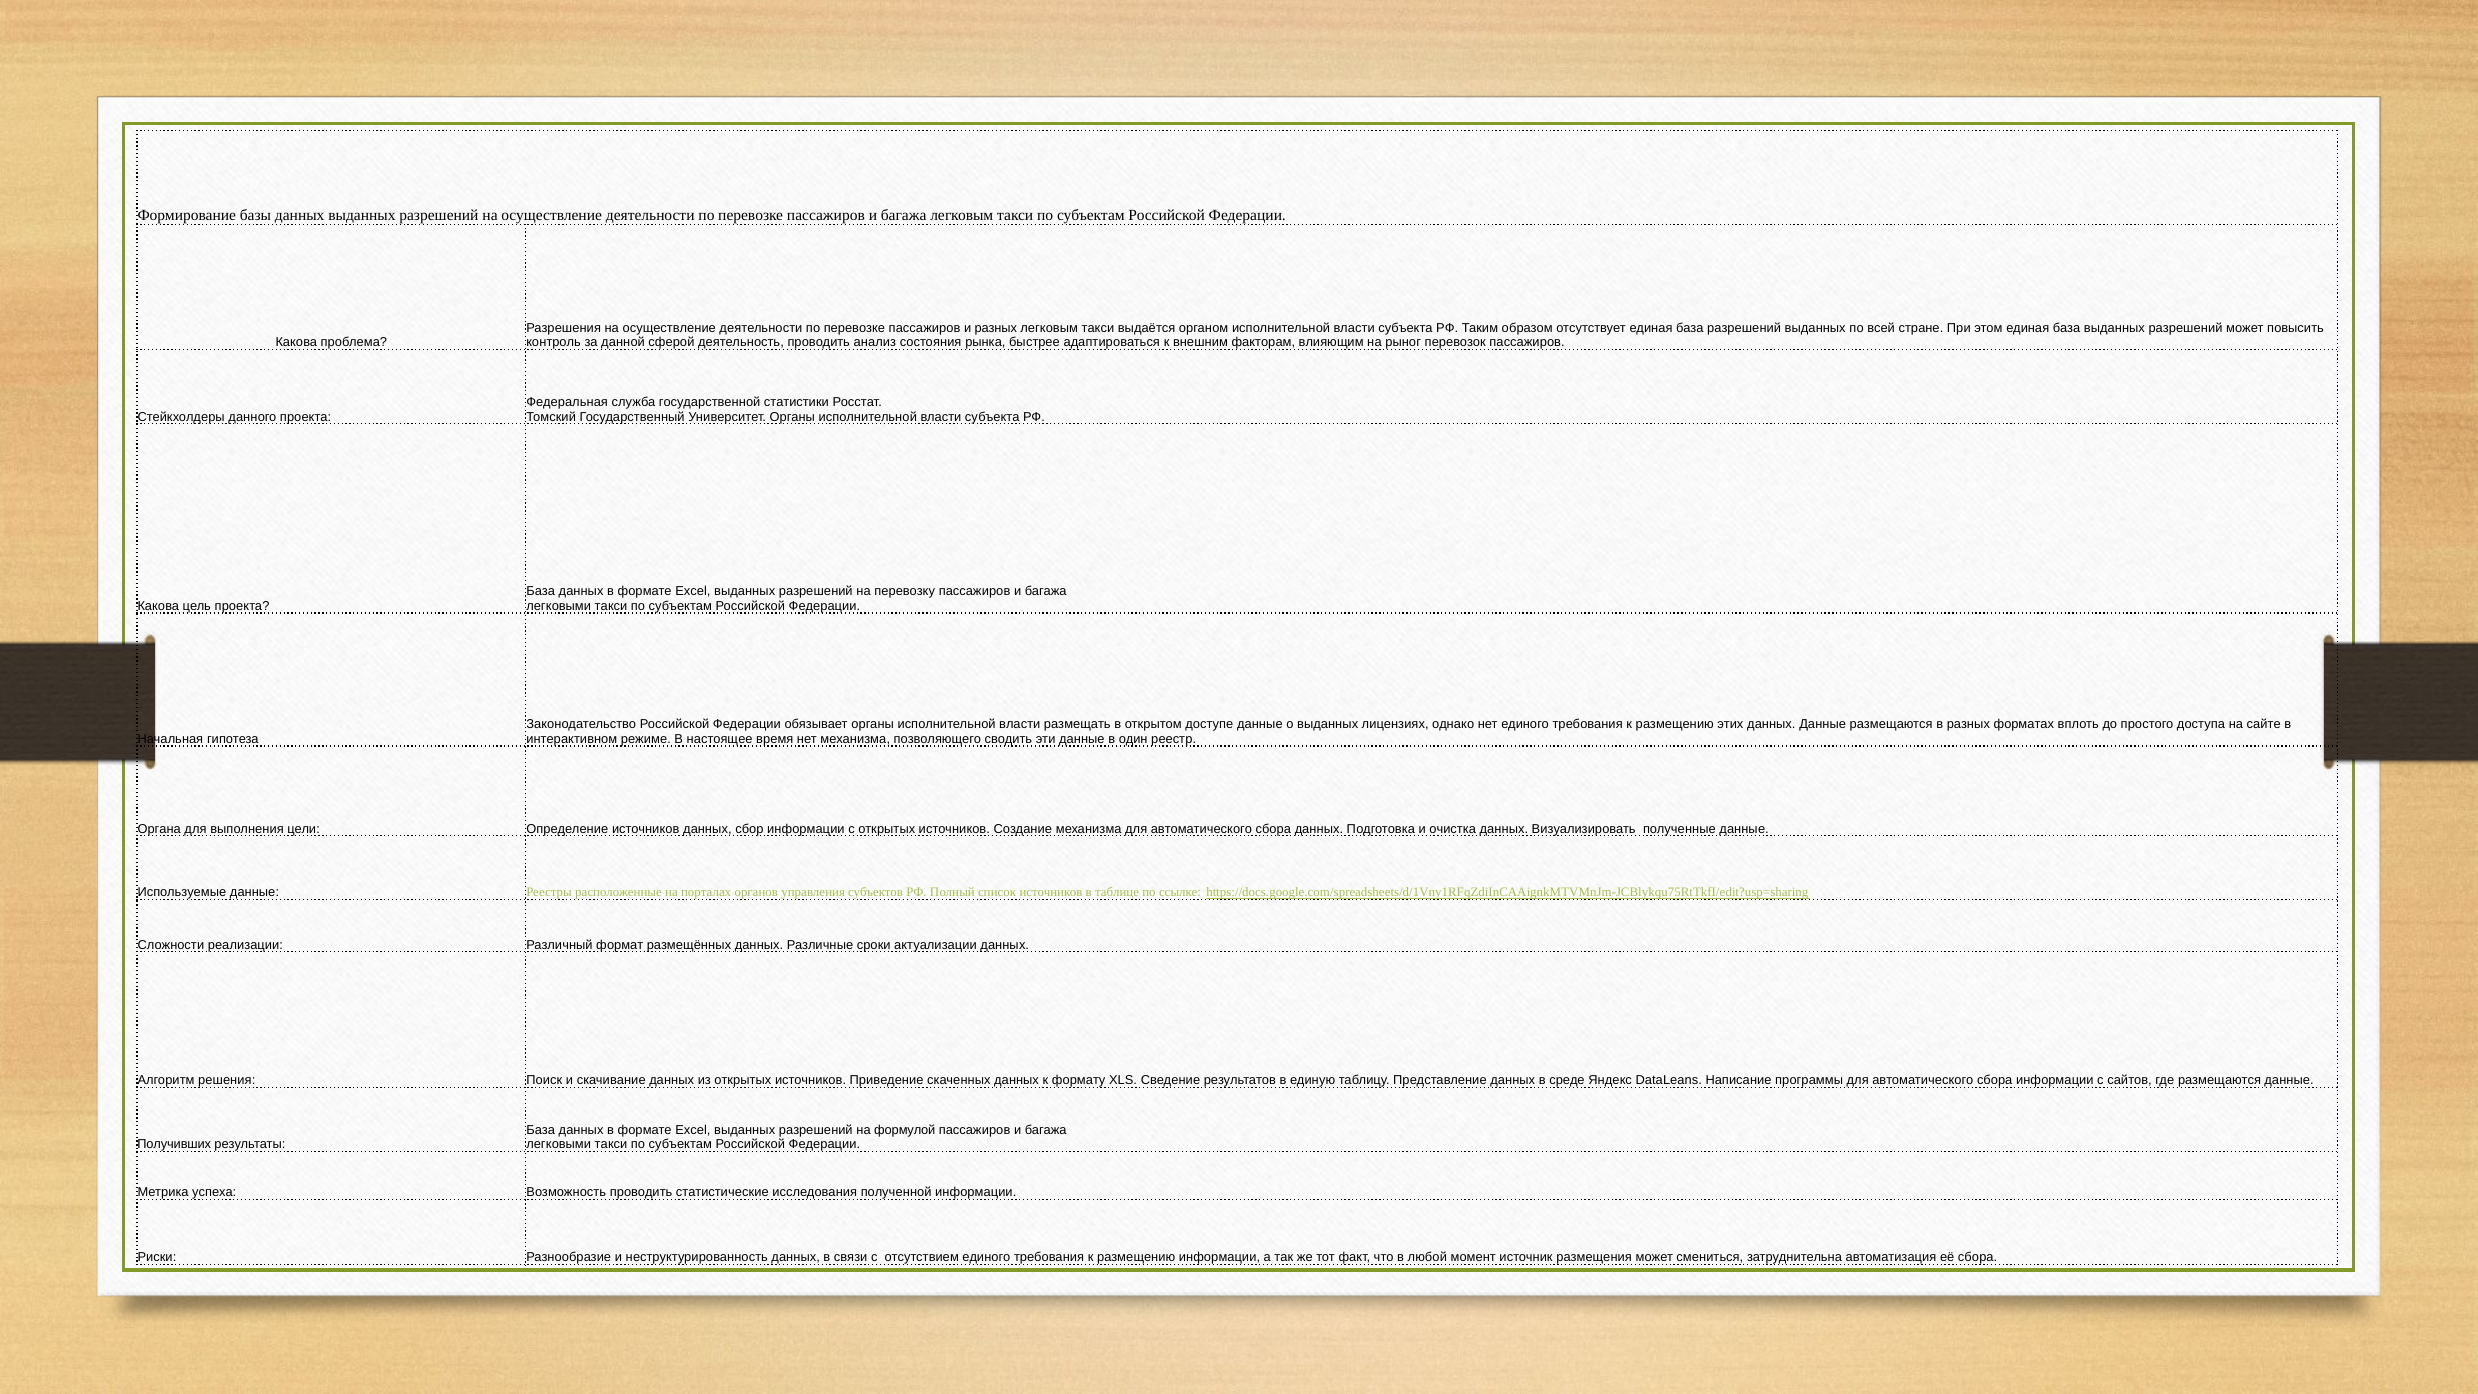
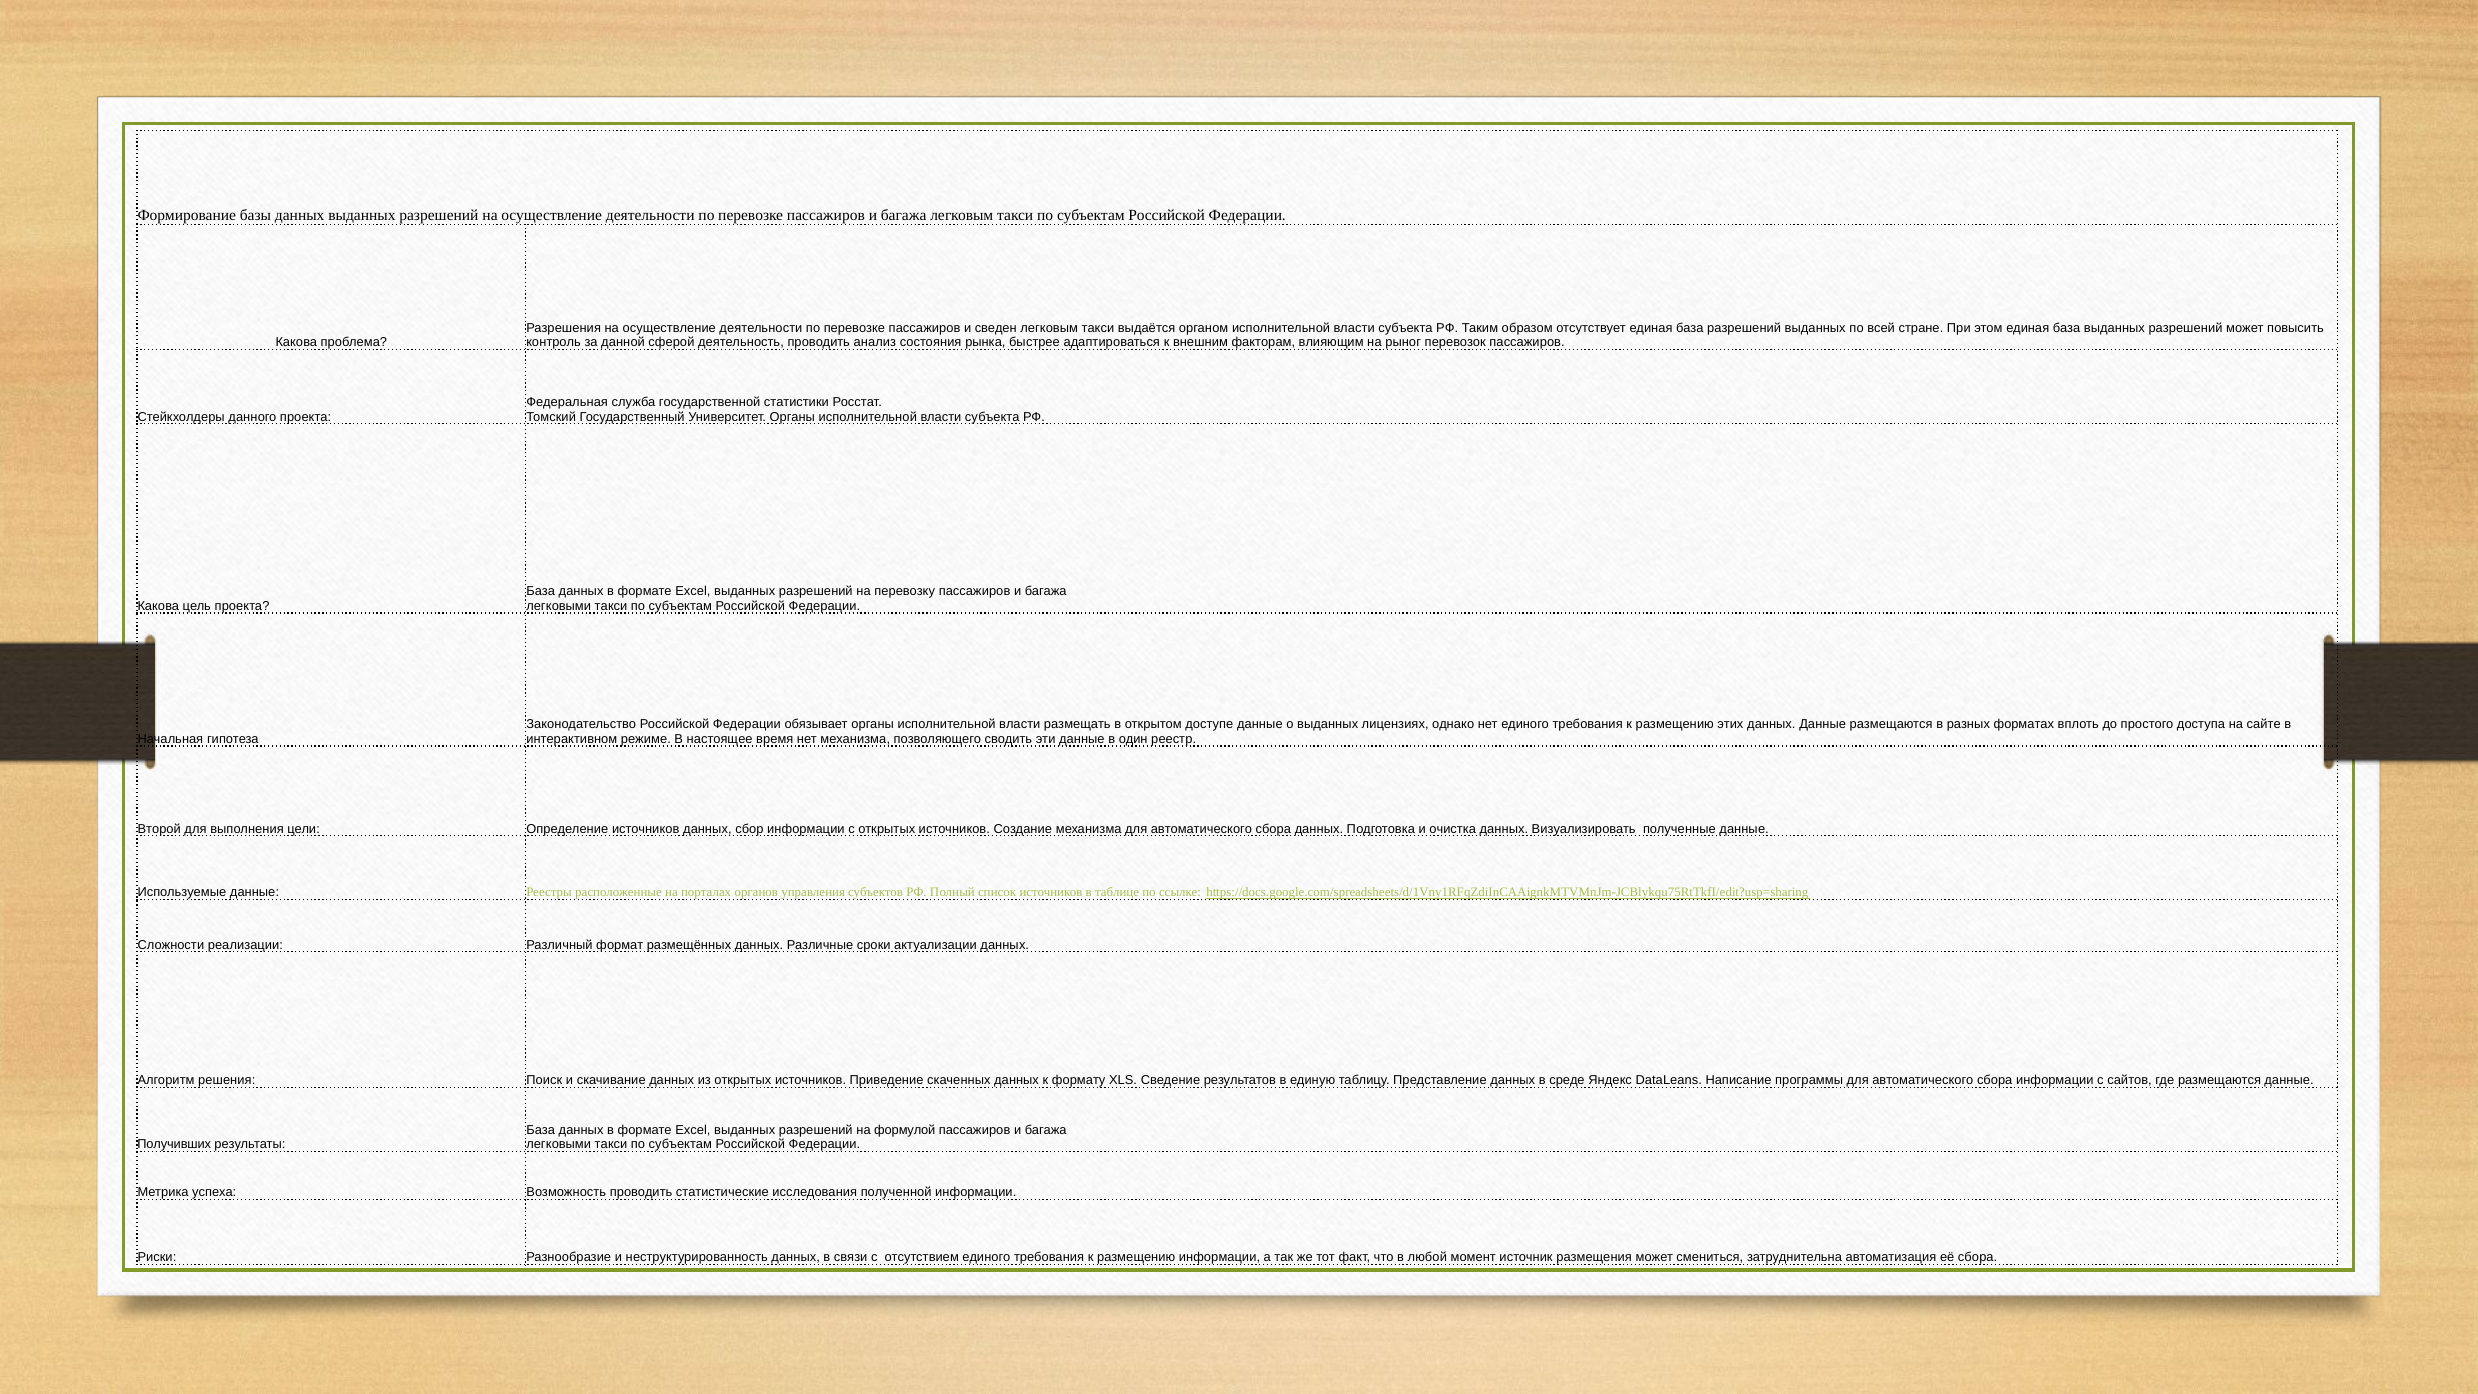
и разных: разных -> сведен
Органа: Органа -> Второй
